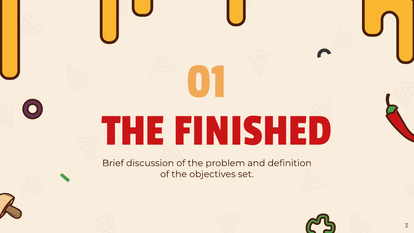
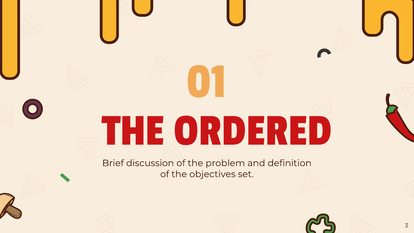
FINISHED: FINISHED -> ORDERED
